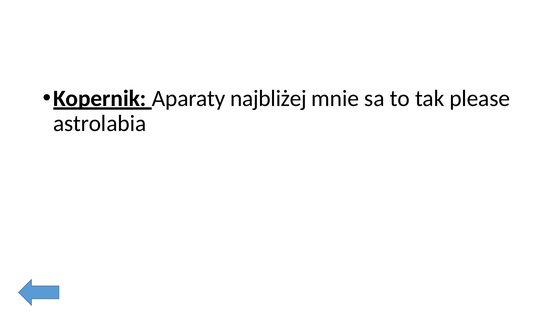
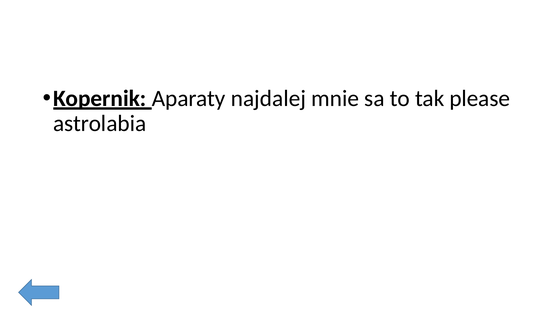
najbliżej: najbliżej -> najdalej
